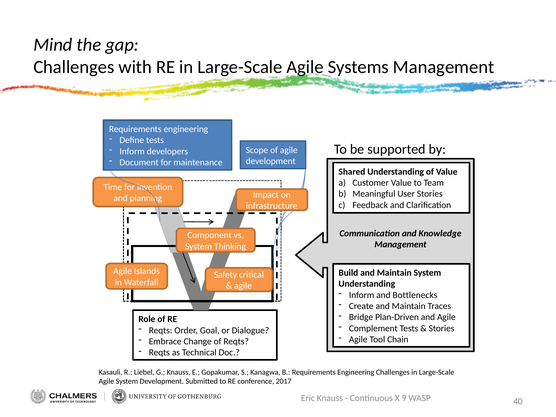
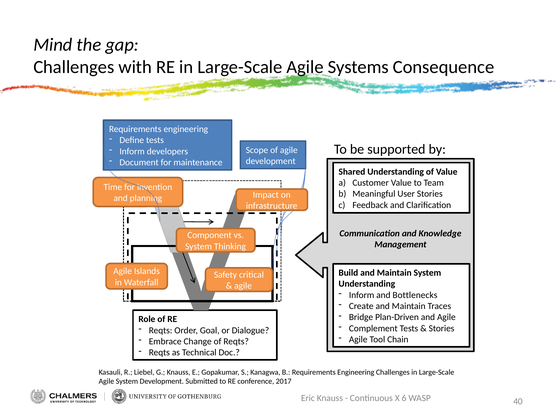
Systems Management: Management -> Consequence
9: 9 -> 6
